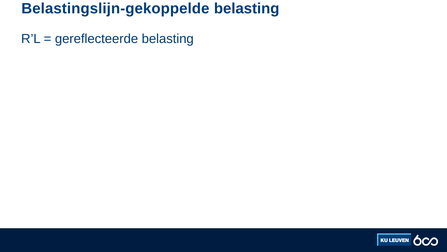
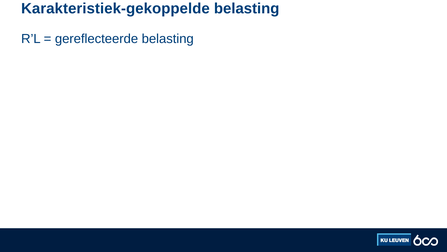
Belastingslijn-gekoppelde: Belastingslijn-gekoppelde -> Karakteristiek-gekoppelde
